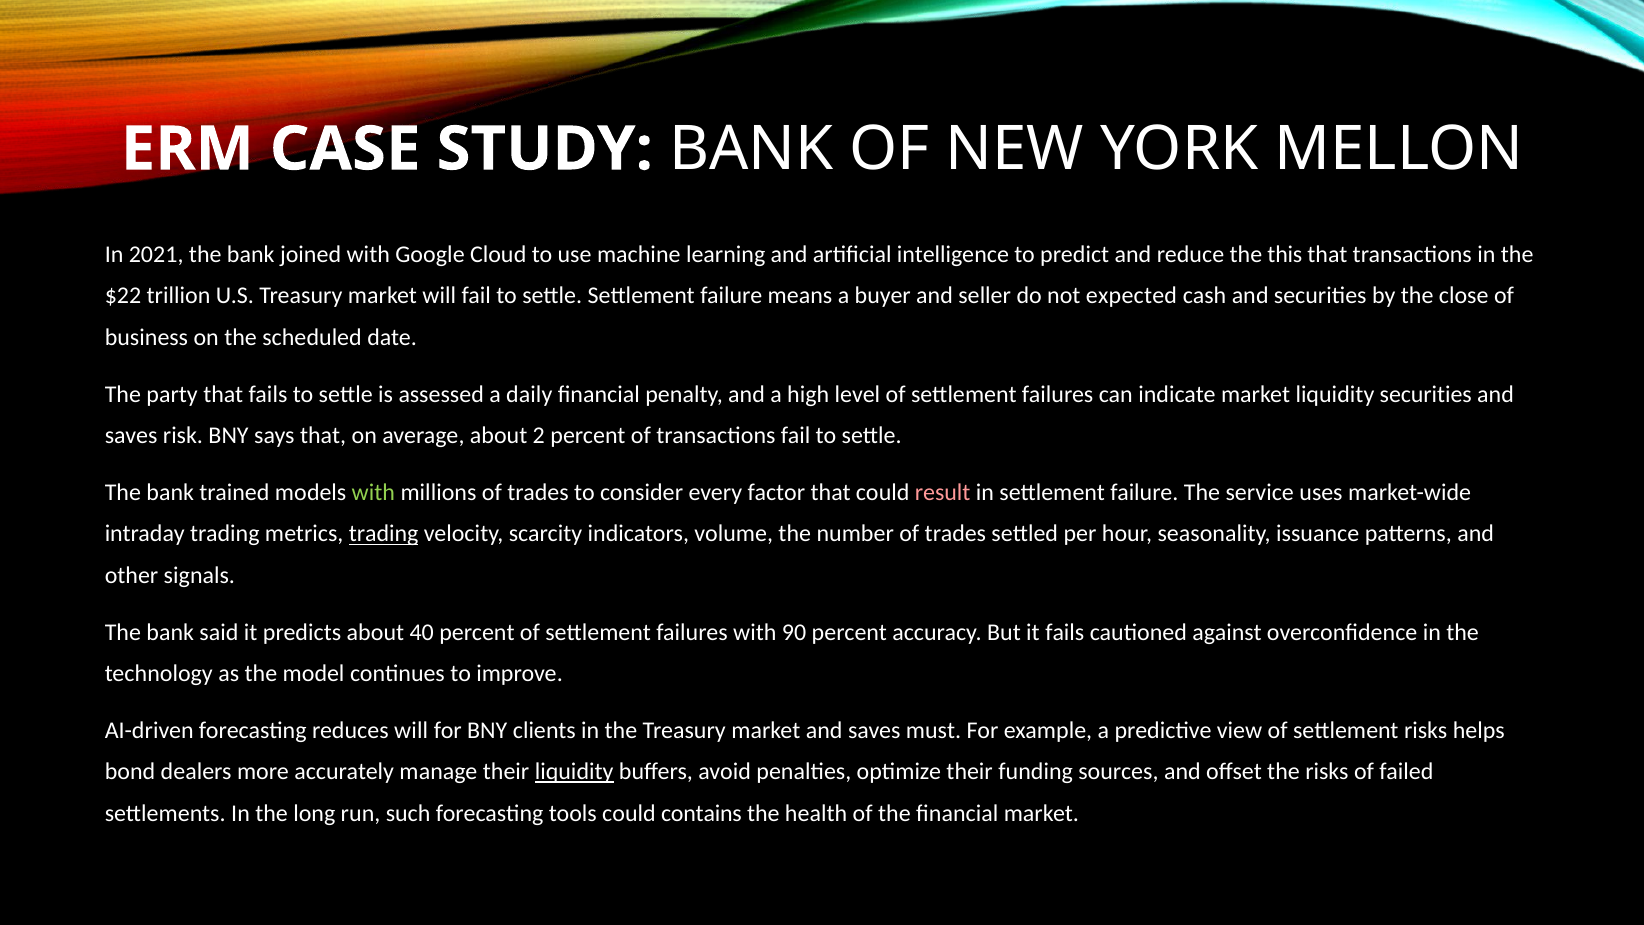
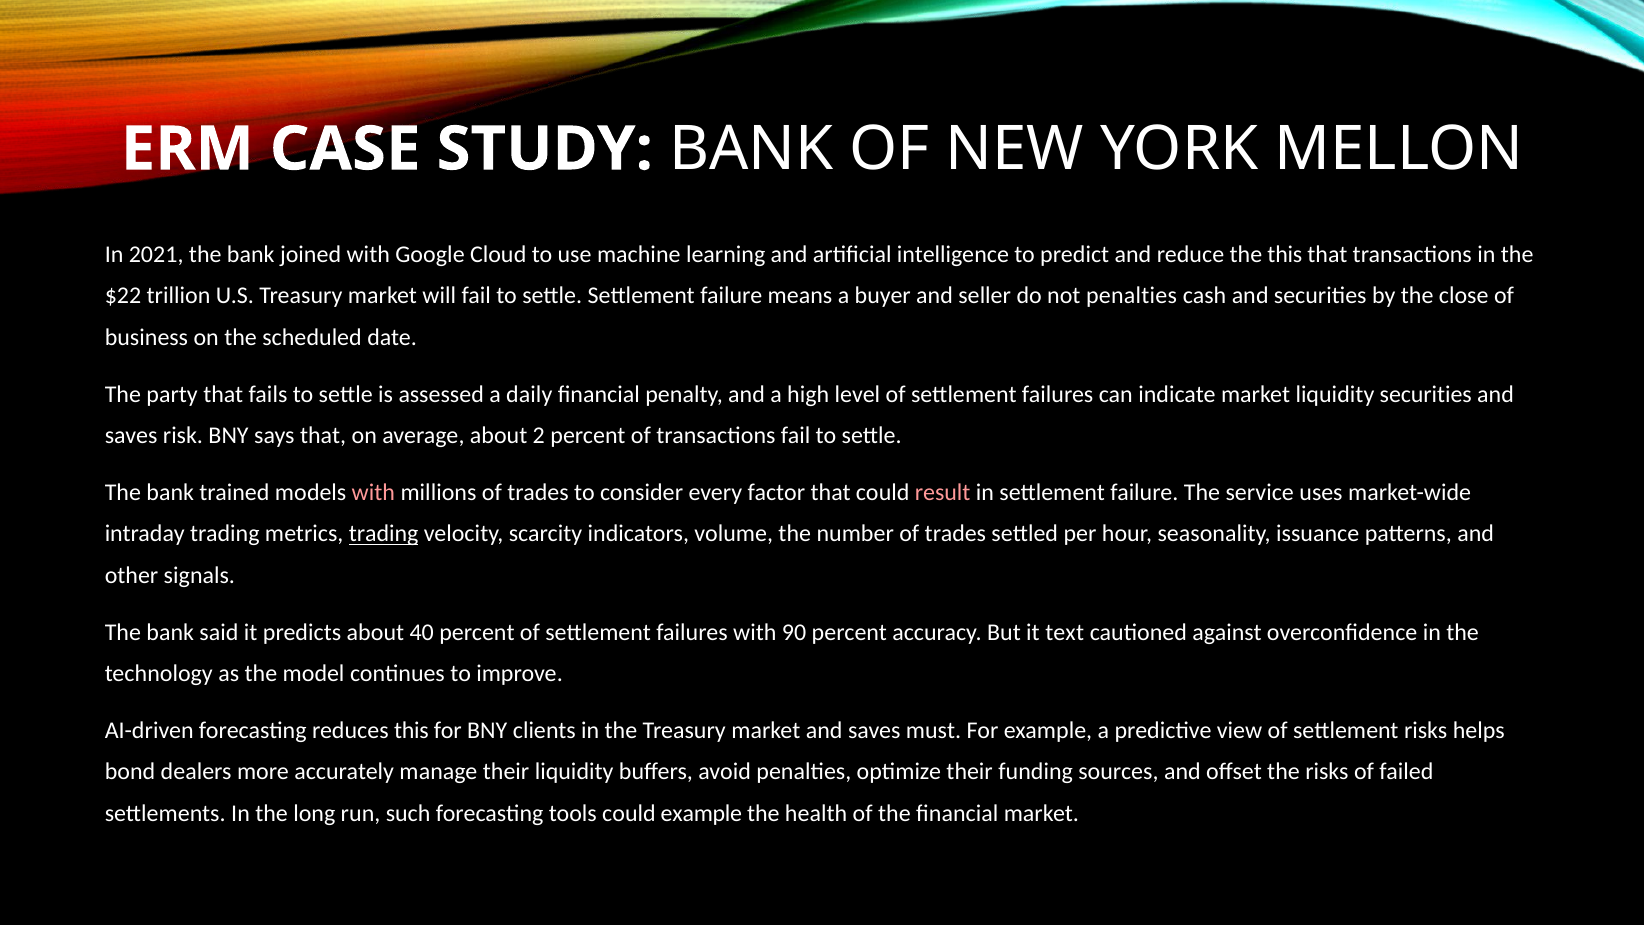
not expected: expected -> penalties
with at (373, 492) colour: light green -> pink
it fails: fails -> text
reduces will: will -> this
liquidity at (574, 772) underline: present -> none
could contains: contains -> example
